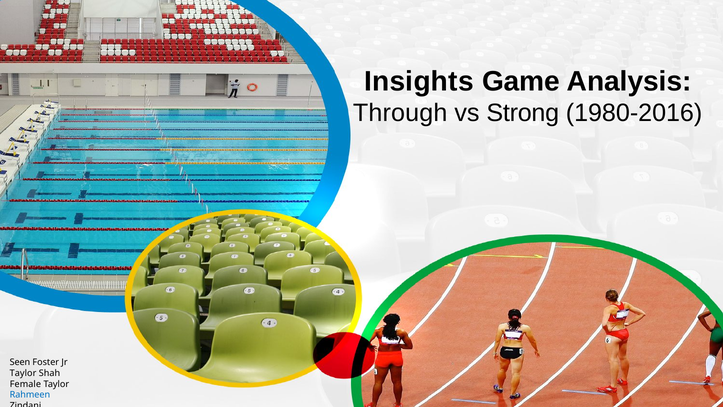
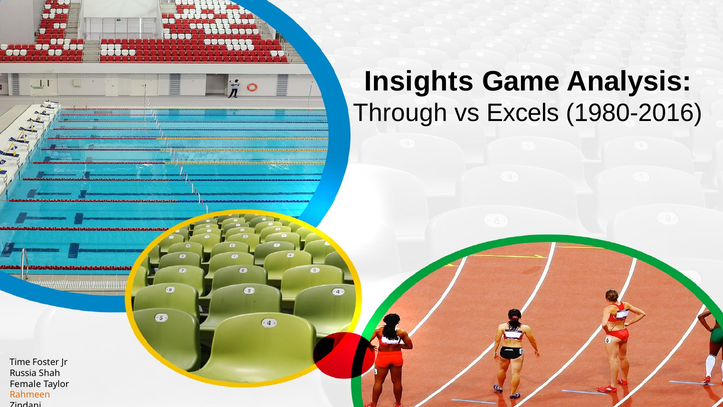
Strong: Strong -> Excels
Seen: Seen -> Time
Taylor at (23, 373): Taylor -> Russia
Rahmeen colour: blue -> orange
